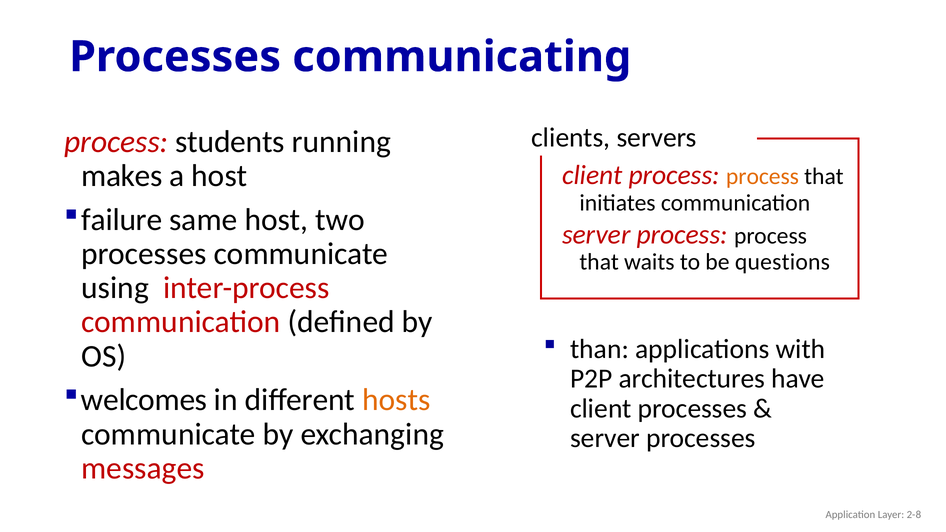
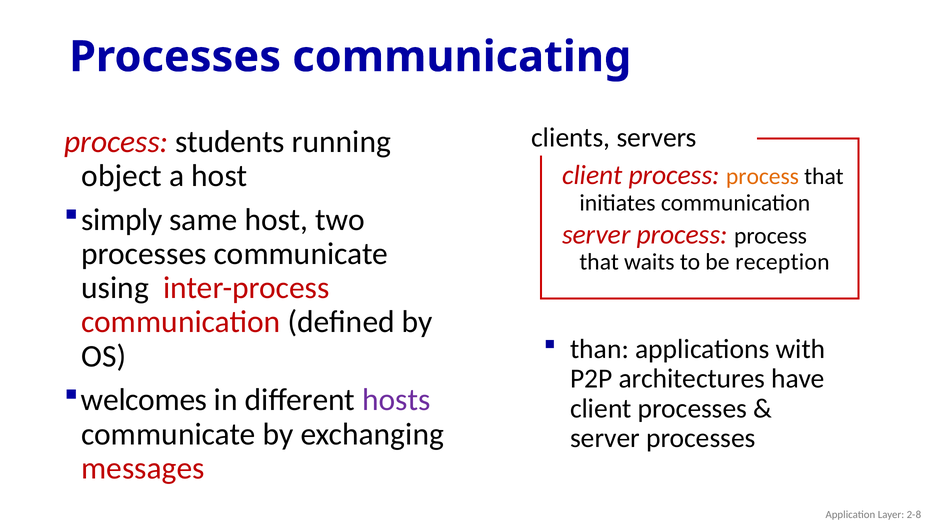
makes: makes -> object
failure: failure -> simply
questions: questions -> reception
hosts colour: orange -> purple
